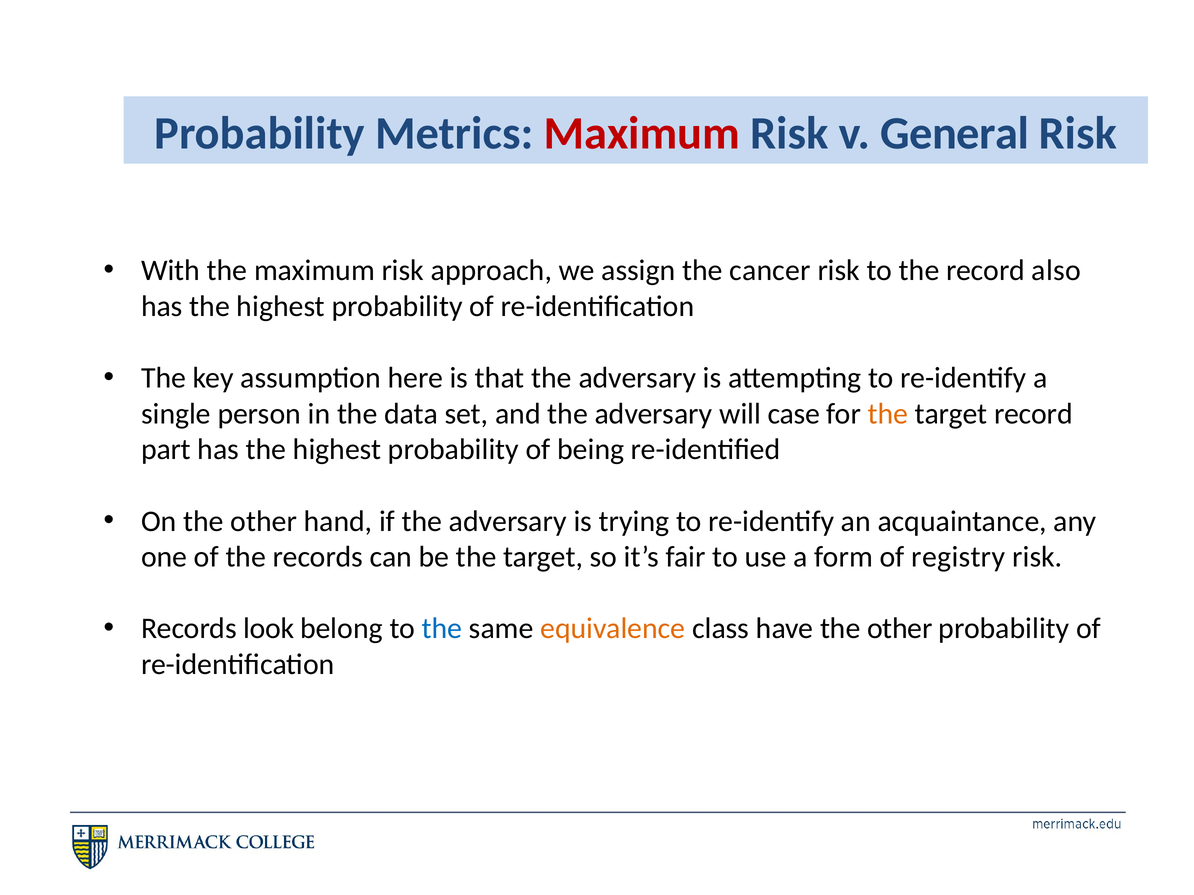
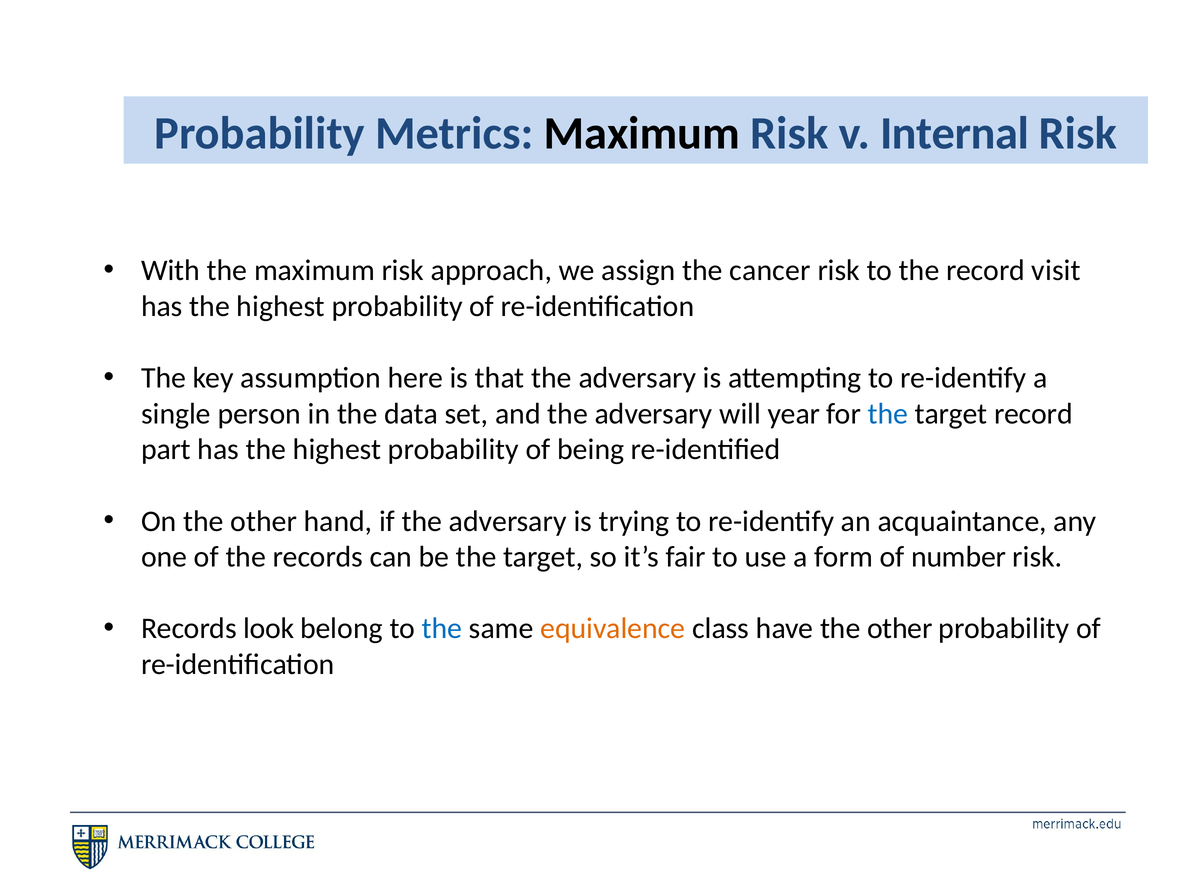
Maximum at (642, 133) colour: red -> black
General: General -> Internal
also: also -> visit
case: case -> year
the at (888, 414) colour: orange -> blue
registry: registry -> number
